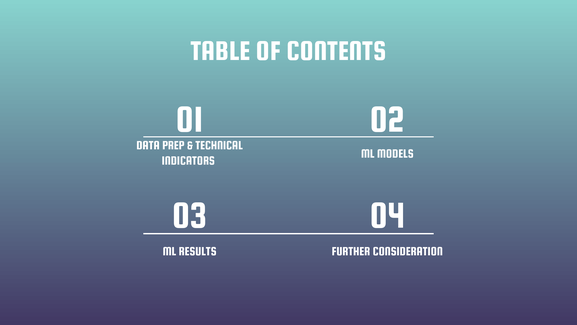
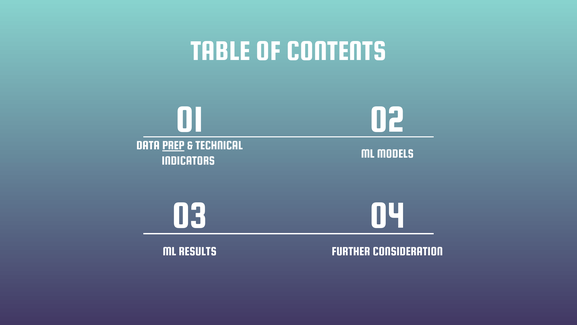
PREP underline: none -> present
